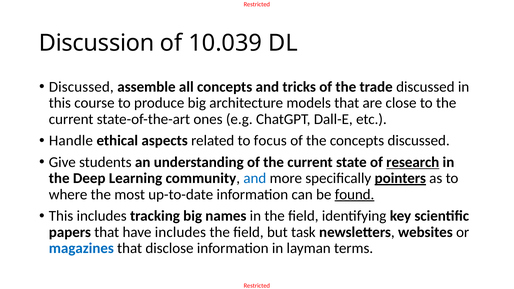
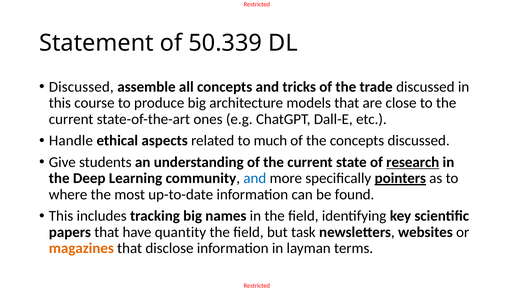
Discussion: Discussion -> Statement
10.039: 10.039 -> 50.339
focus: focus -> much
found underline: present -> none
have includes: includes -> quantity
magazines colour: blue -> orange
